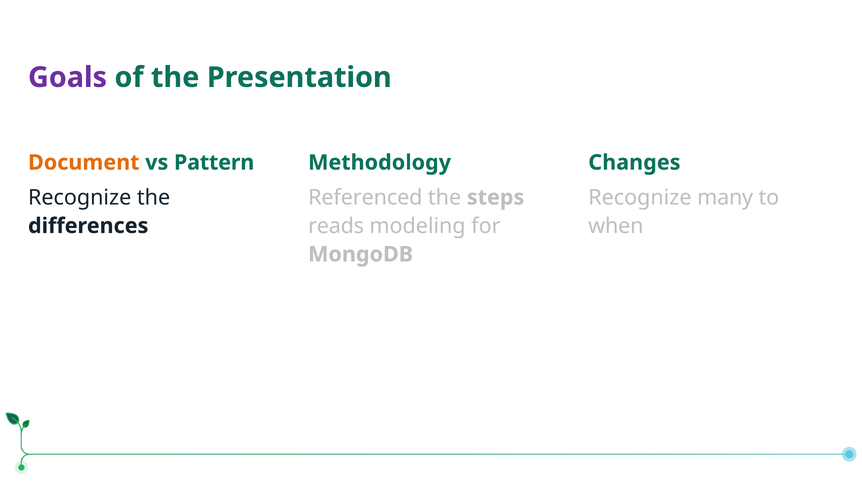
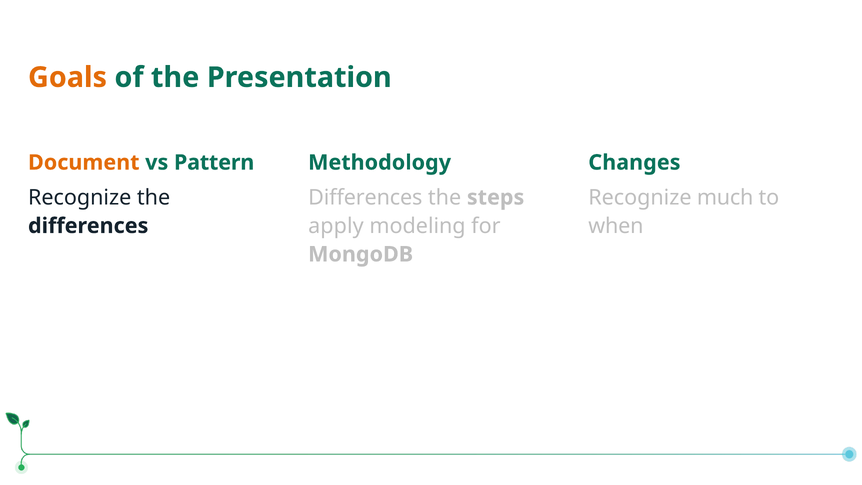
Goals colour: purple -> orange
Referenced at (365, 197): Referenced -> Differences
many: many -> much
reads: reads -> apply
